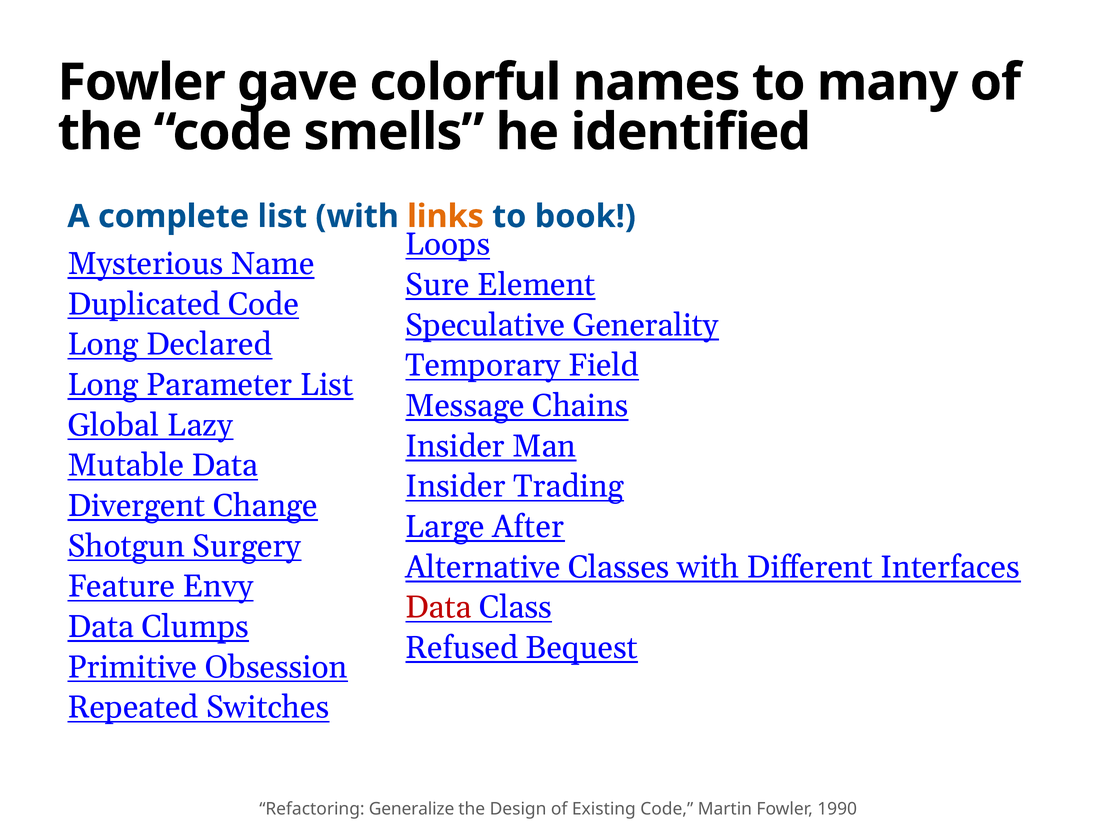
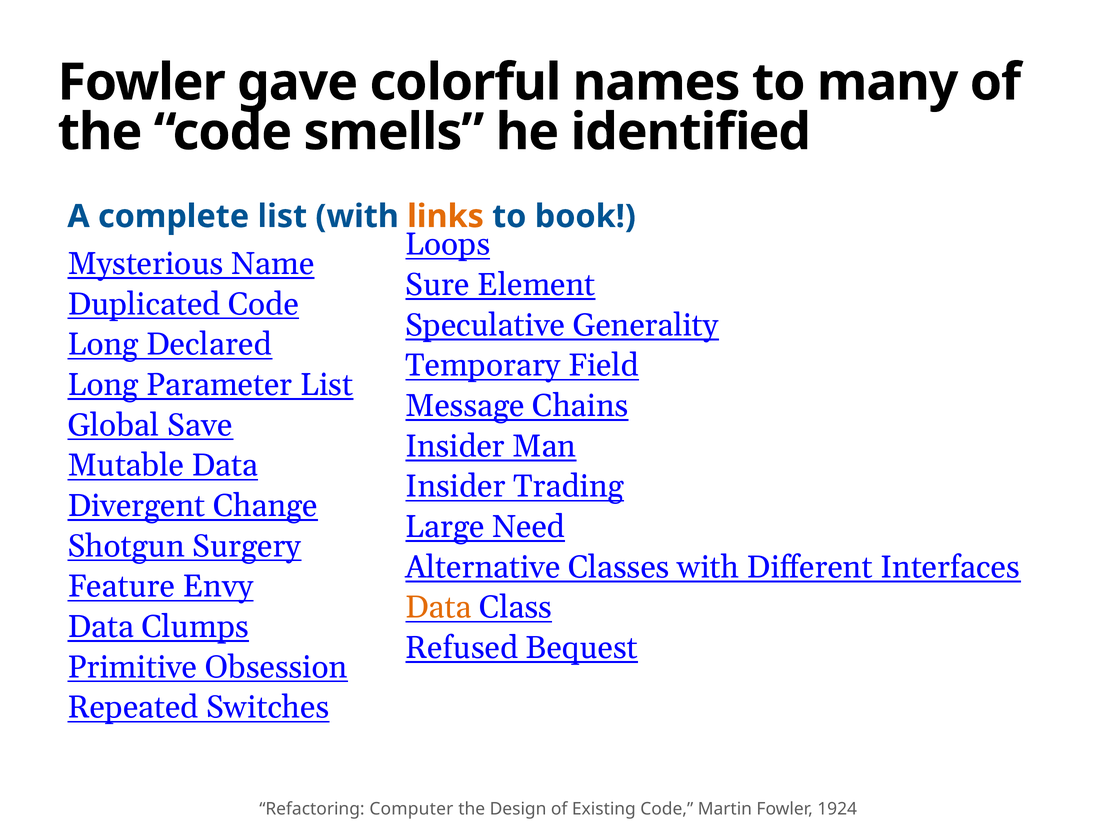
Lazy: Lazy -> Save
After: After -> Need
Data at (438, 607) colour: red -> orange
Generalize: Generalize -> Computer
1990: 1990 -> 1924
